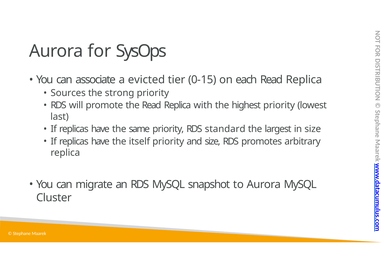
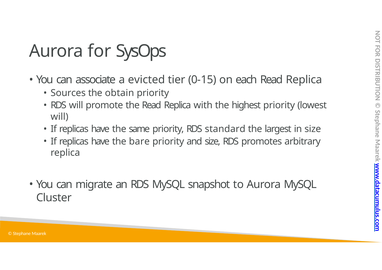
strong: strong -> obtain
last at (60, 117): last -> will
itself: itself -> bare
